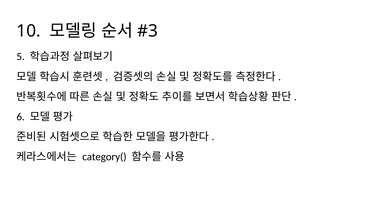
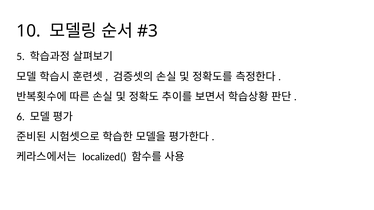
category(: category( -> localized(
